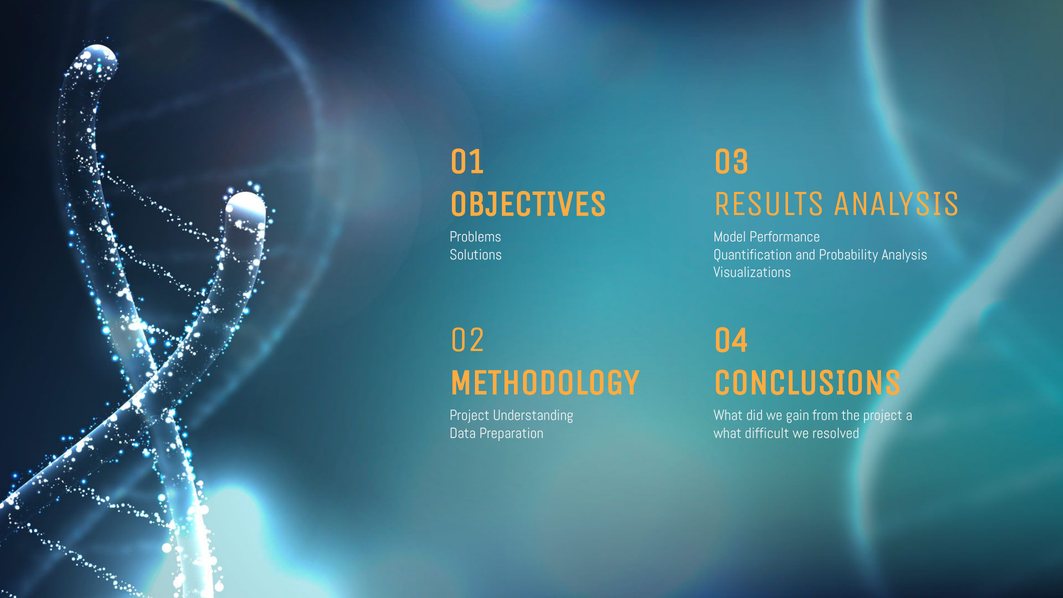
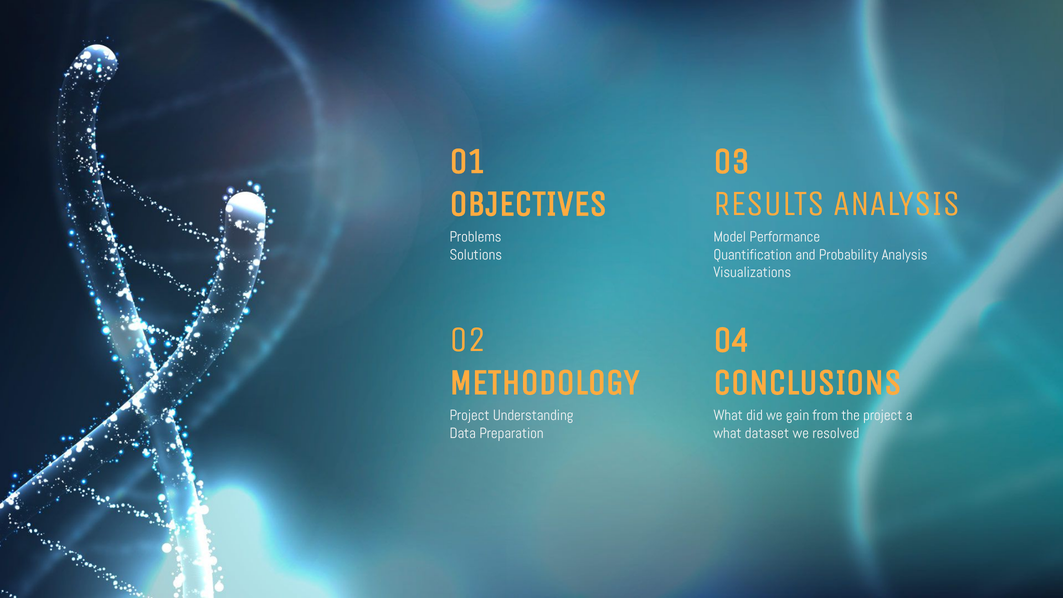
difficult: difficult -> dataset
